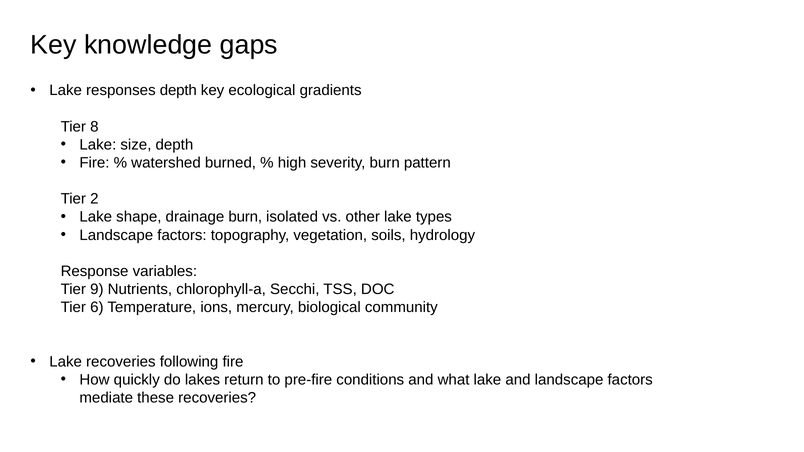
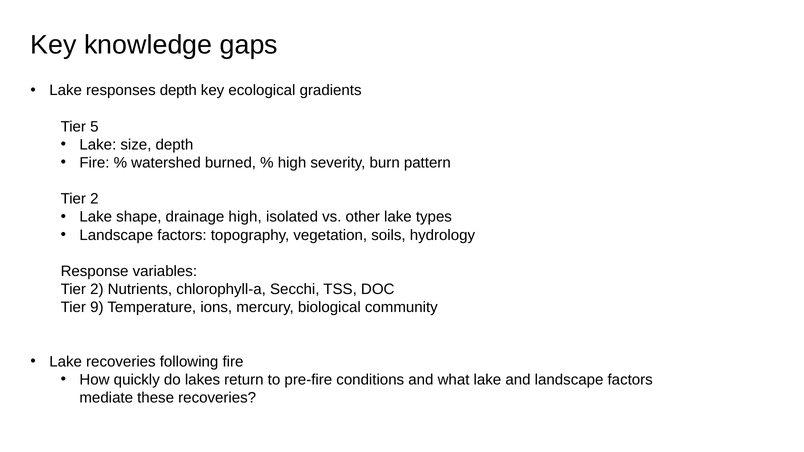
8: 8 -> 5
drainage burn: burn -> high
9 at (97, 289): 9 -> 2
6: 6 -> 9
